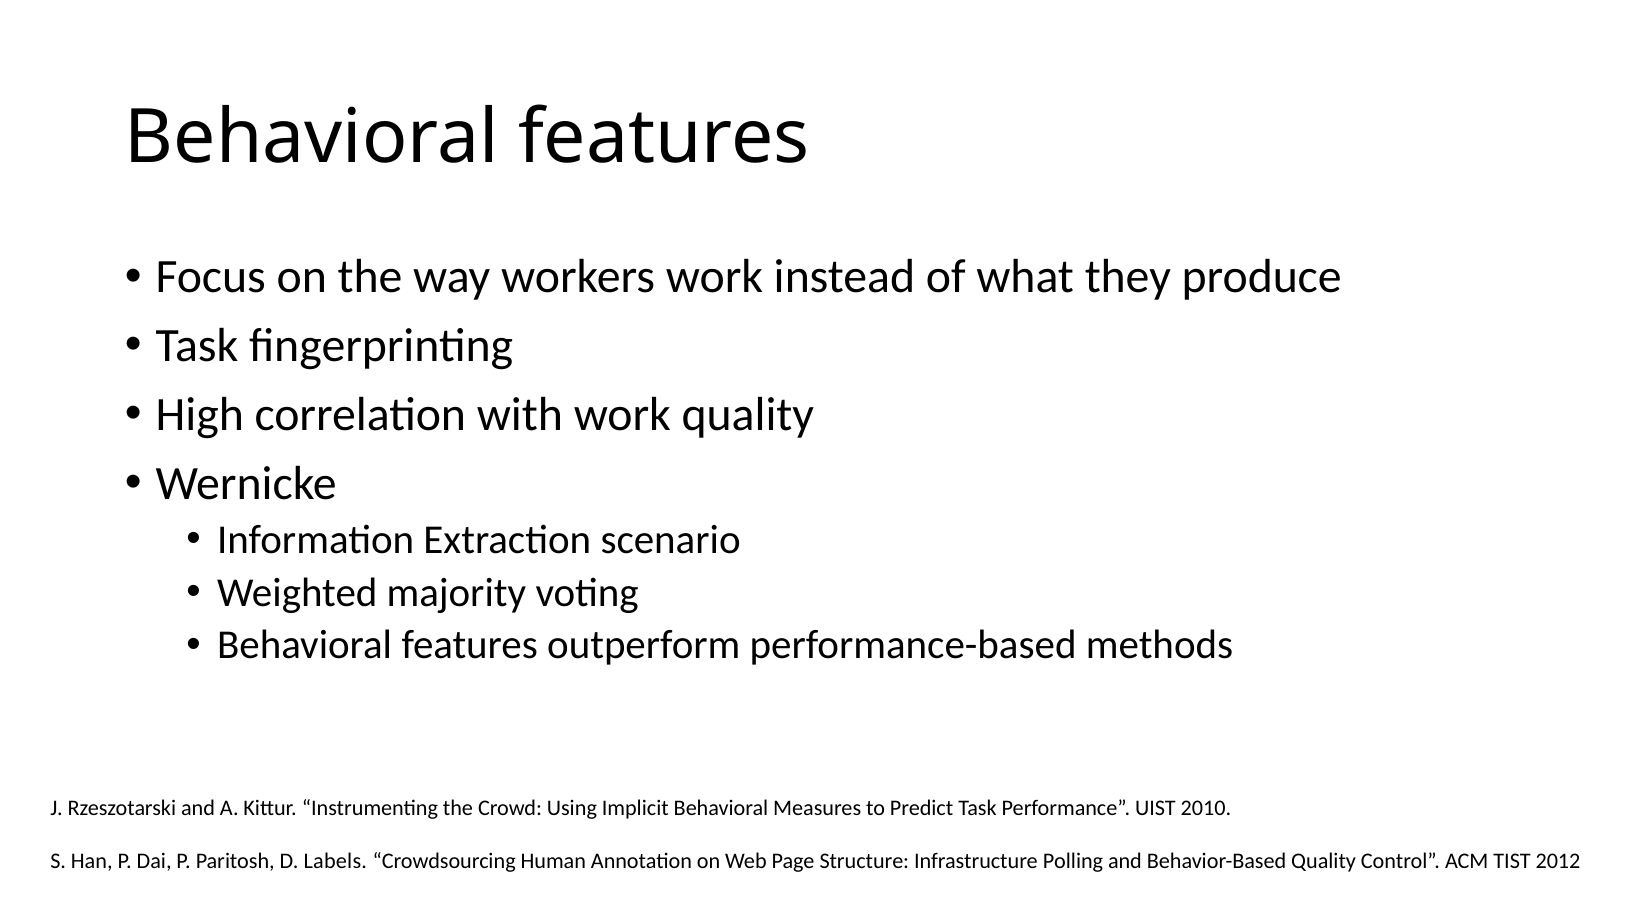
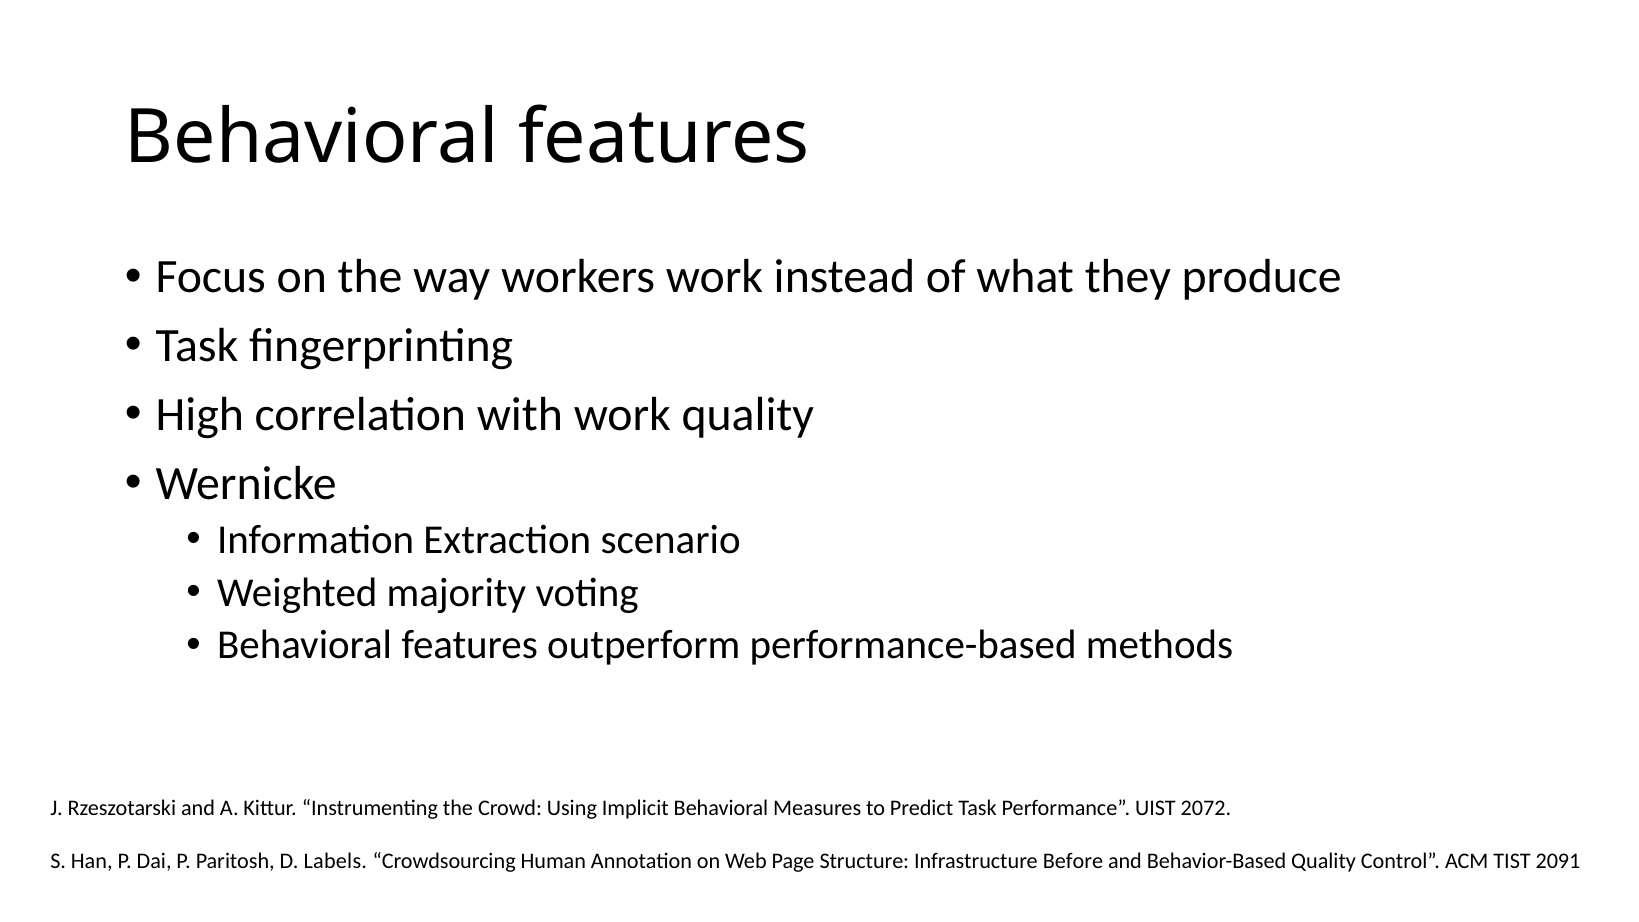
2010: 2010 -> 2072
Polling: Polling -> Before
2012: 2012 -> 2091
